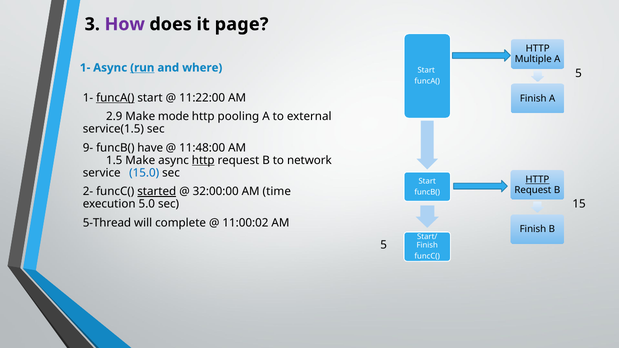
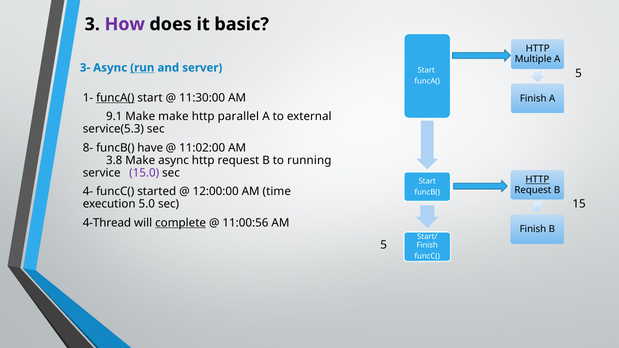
page: page -> basic
1- at (85, 68): 1- -> 3-
where: where -> server
11:22:00: 11:22:00 -> 11:30:00
2.9: 2.9 -> 9.1
Make mode: mode -> make
pooling: pooling -> parallel
service(1.5: service(1.5 -> service(5.3
9-: 9- -> 8-
11:48:00: 11:48:00 -> 11:02:00
1.5: 1.5 -> 3.8
http at (203, 160) underline: present -> none
network: network -> running
15.0 colour: blue -> purple
2-: 2- -> 4-
started underline: present -> none
32:00:00: 32:00:00 -> 12:00:00
5-Thread: 5-Thread -> 4-Thread
complete underline: none -> present
11:00:02: 11:00:02 -> 11:00:56
